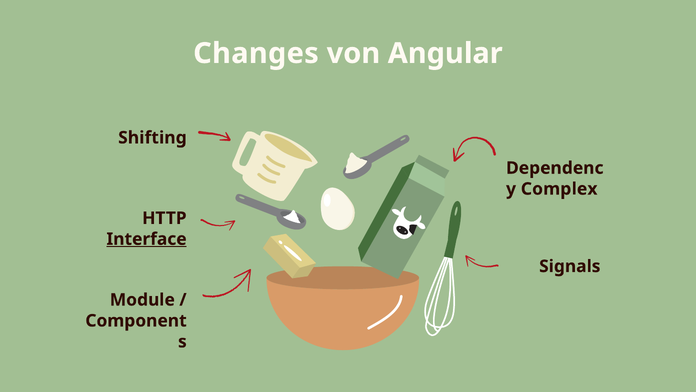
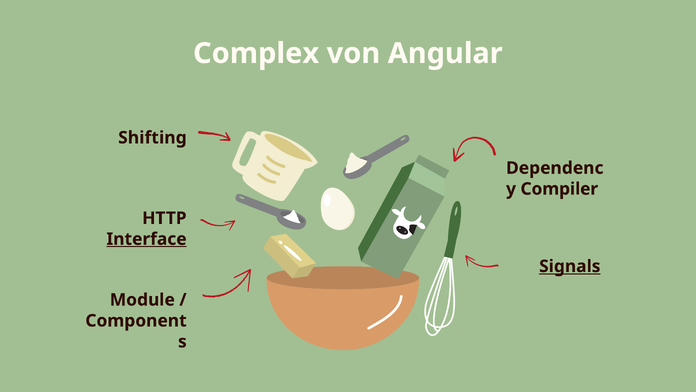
Changes: Changes -> Complex
Complex: Complex -> Compiler
Signals underline: none -> present
